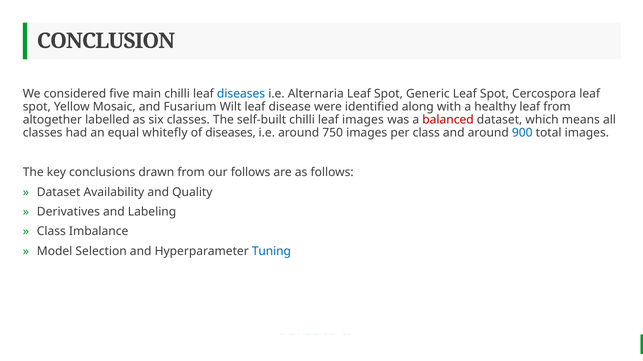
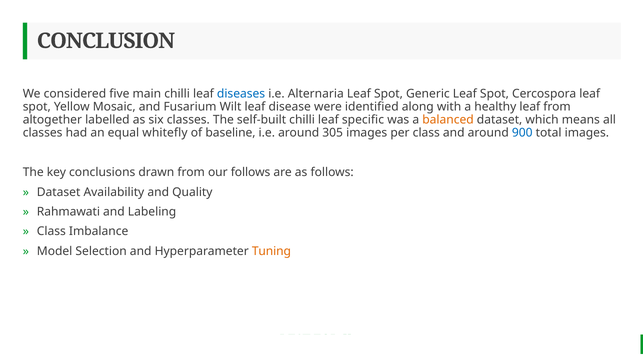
leaf images: images -> specific
balanced colour: red -> orange
of diseases: diseases -> baseline
750: 750 -> 305
Derivatives: Derivatives -> Rahmawati
Tuning colour: blue -> orange
